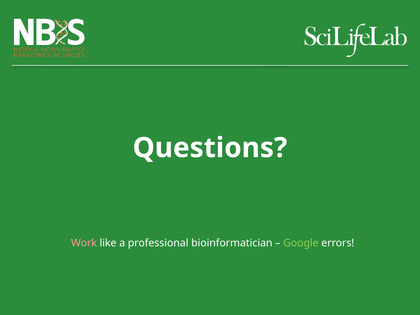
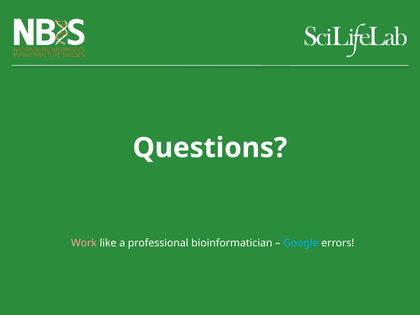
Google colour: light green -> light blue
